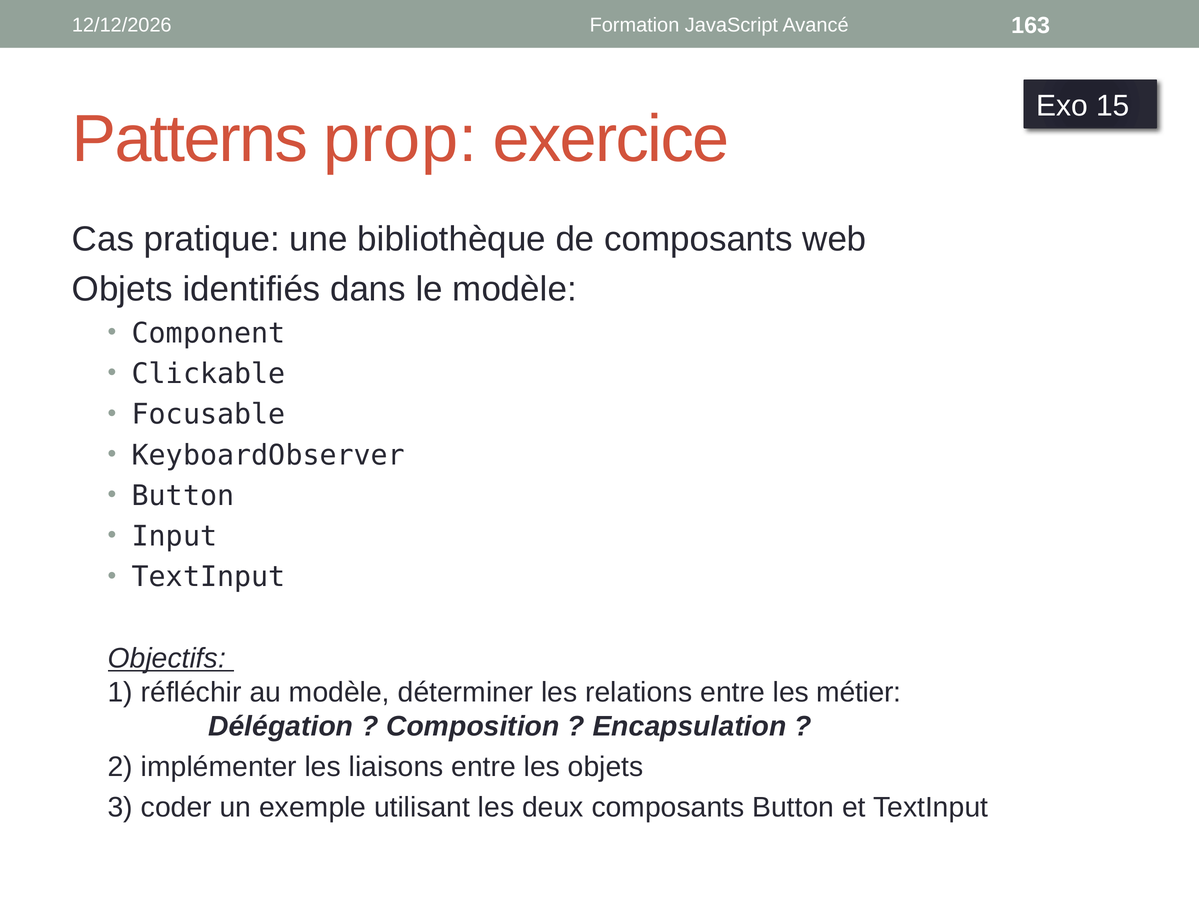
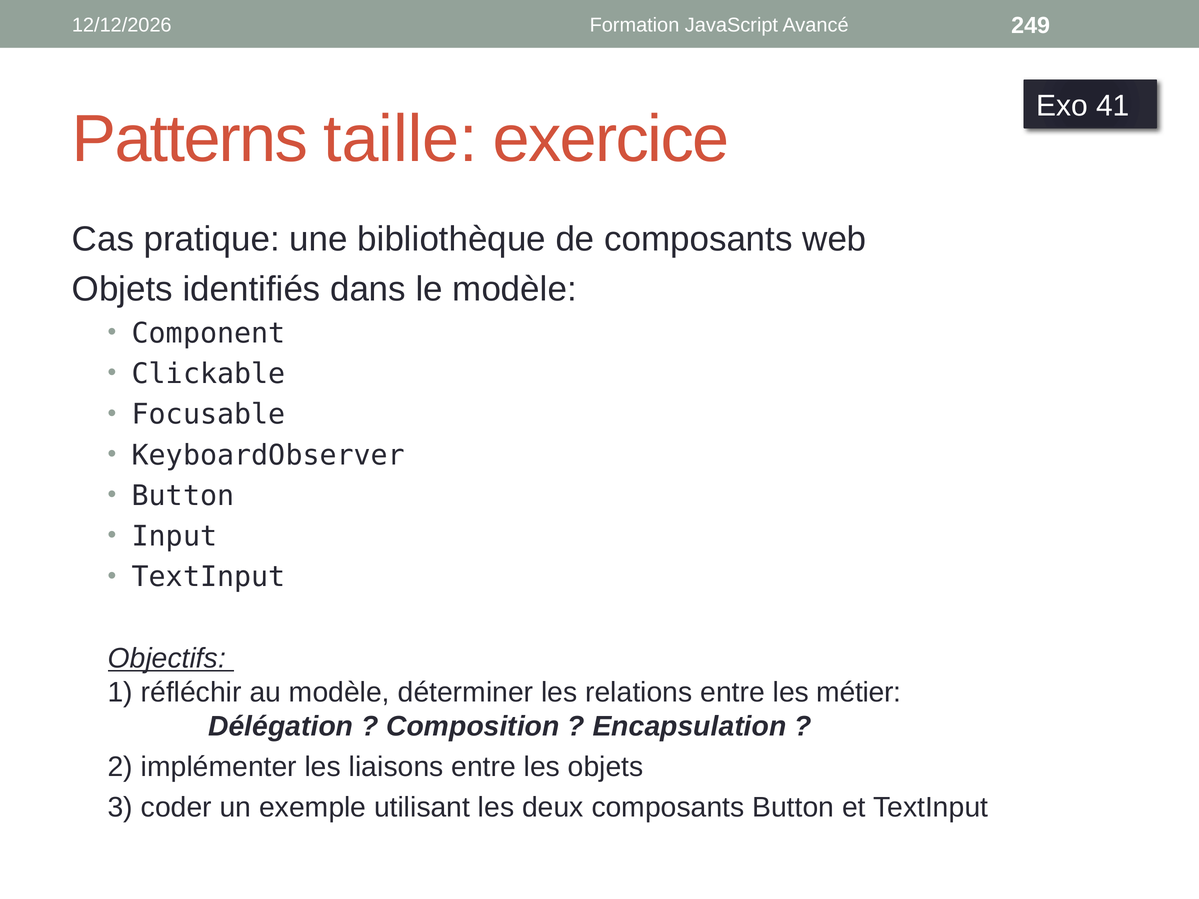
163: 163 -> 249
15: 15 -> 41
prop: prop -> taille
